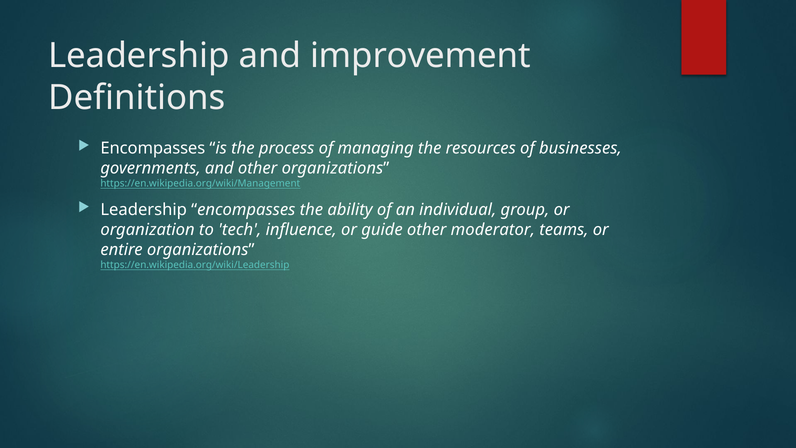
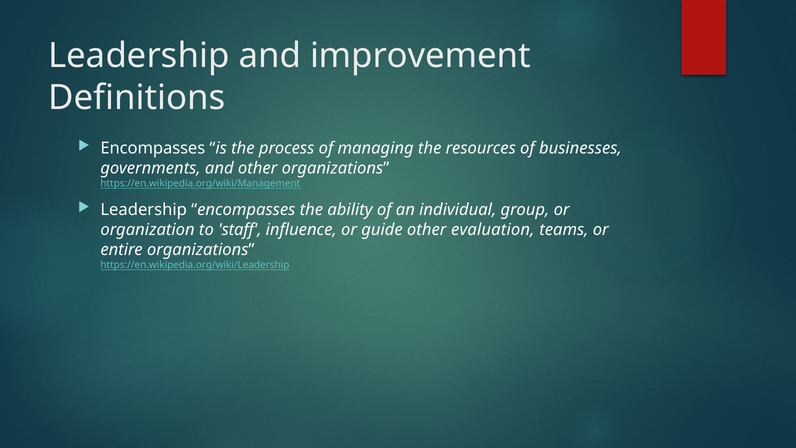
tech: tech -> staff
moderator: moderator -> evaluation
